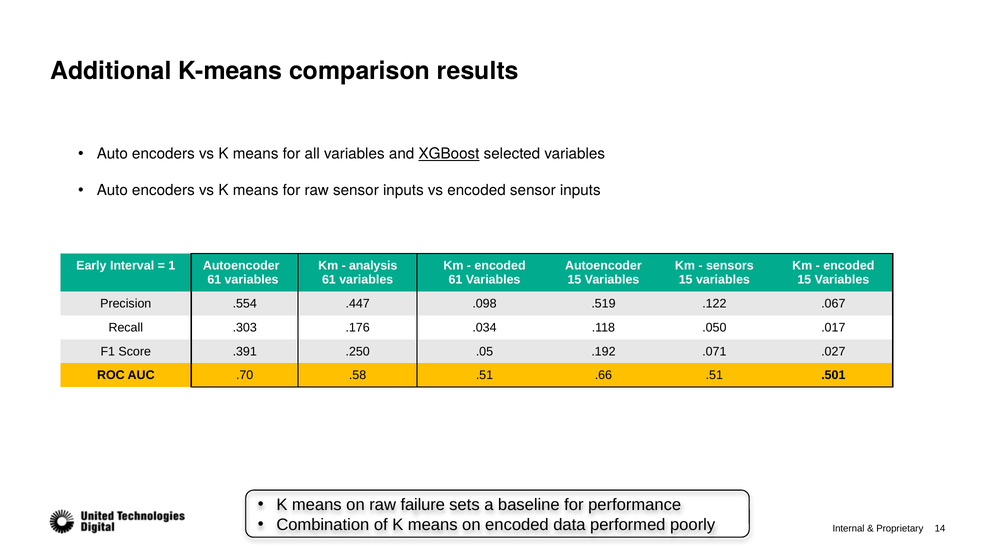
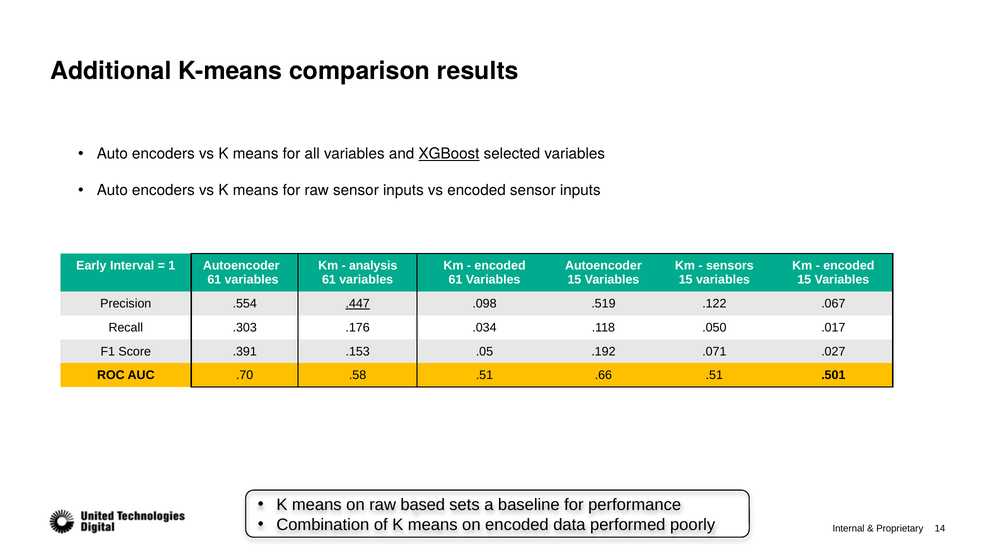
.447 underline: none -> present
.250: .250 -> .153
failure: failure -> based
